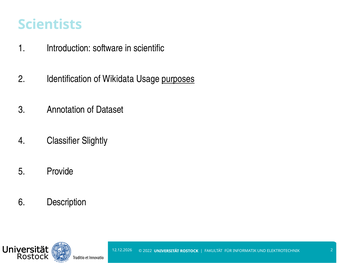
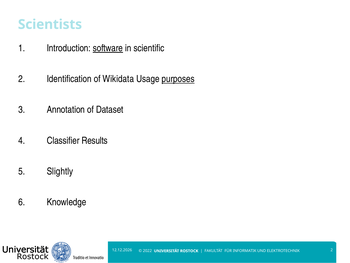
software underline: none -> present
Slightly: Slightly -> Results
Provide: Provide -> Slightly
Description: Description -> Knowledge
